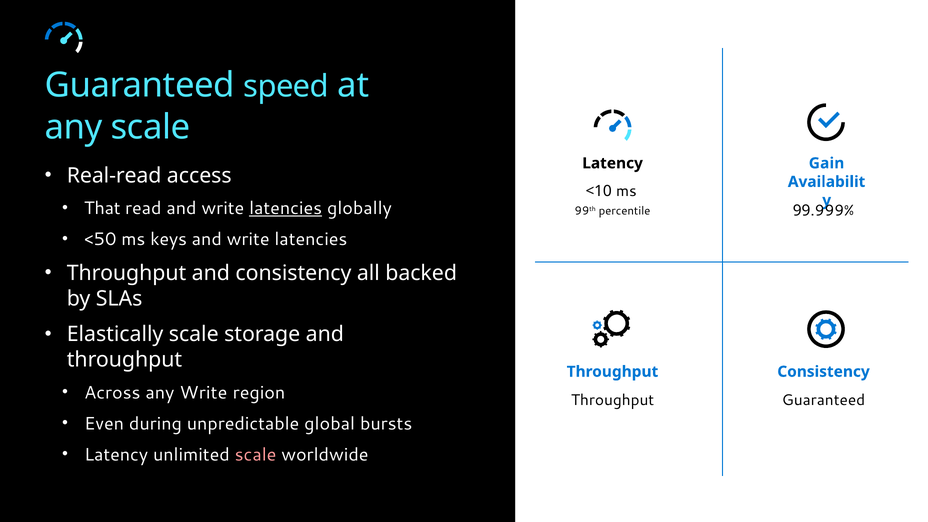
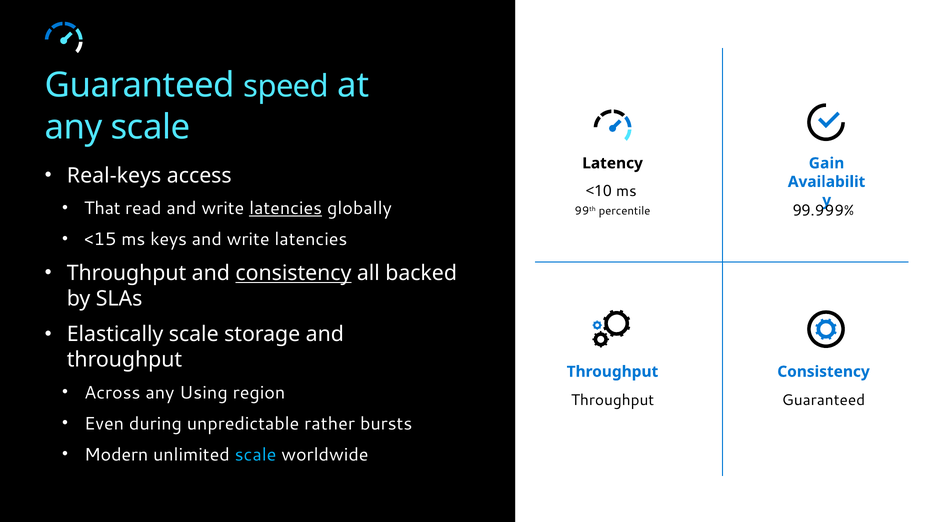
Real-read: Real-read -> Real-keys
<50: <50 -> <15
consistency at (293, 273) underline: none -> present
any Write: Write -> Using
global: global -> rather
Latency at (116, 455): Latency -> Modern
scale at (256, 455) colour: pink -> light blue
